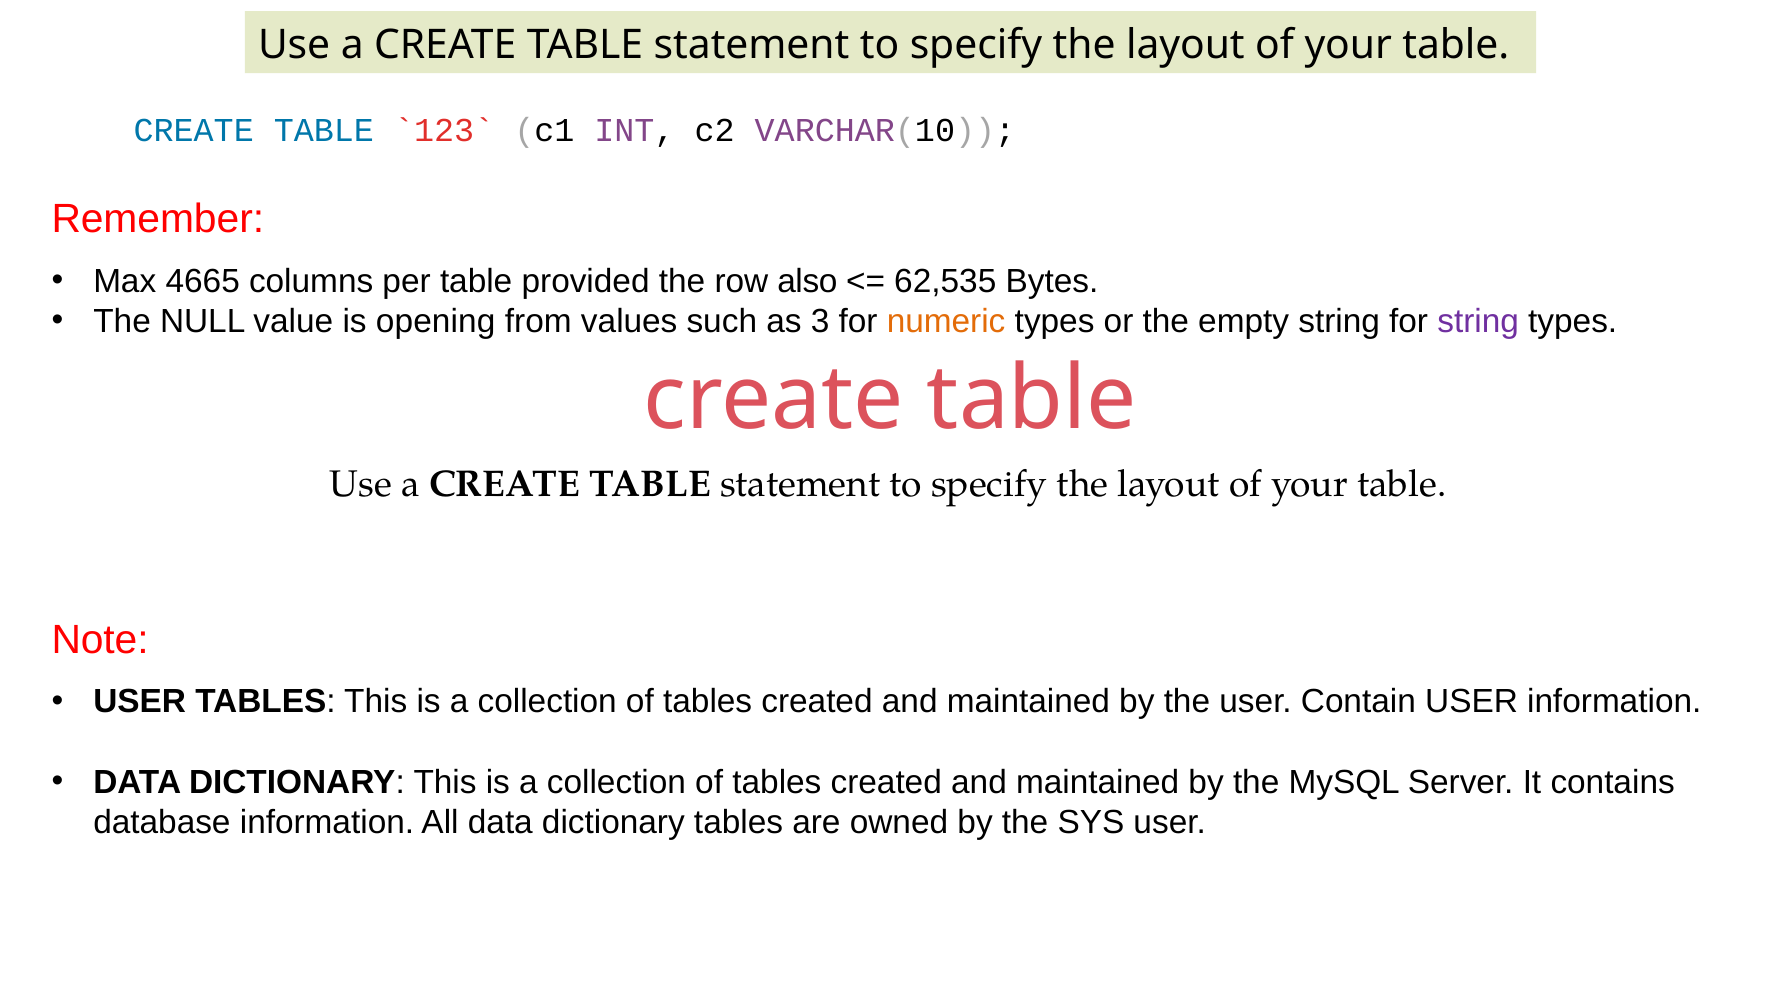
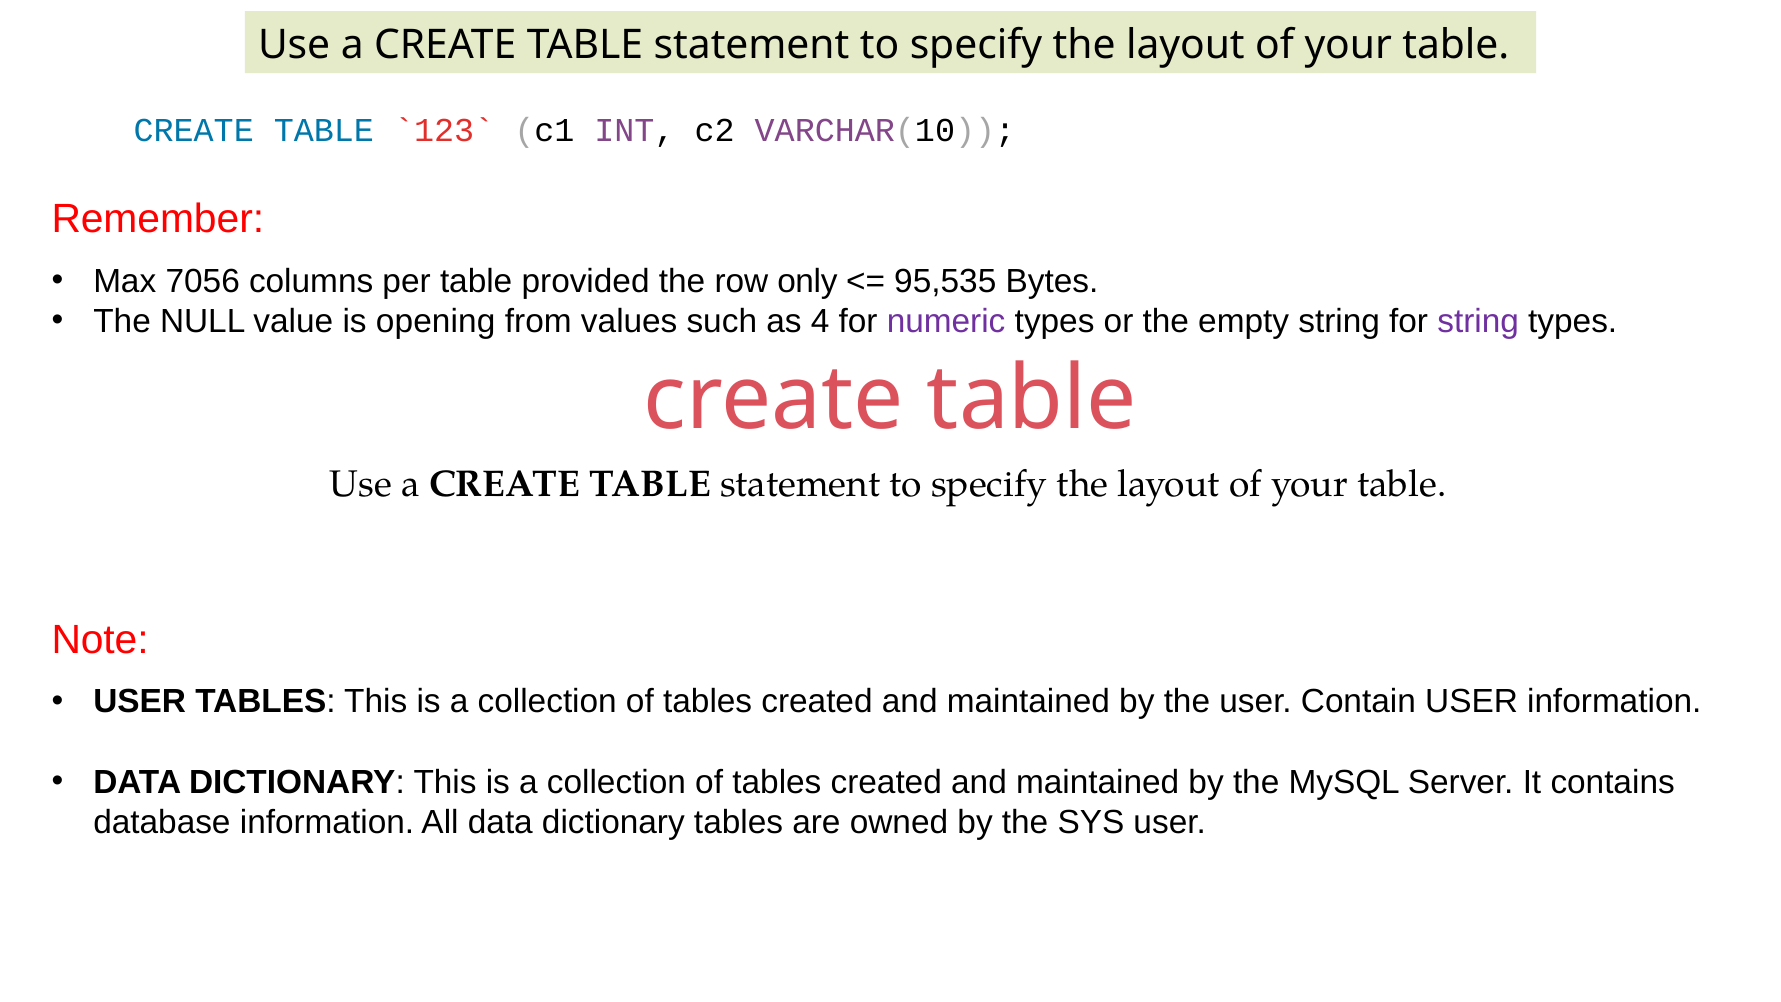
4665: 4665 -> 7056
also: also -> only
62,535: 62,535 -> 95,535
3: 3 -> 4
numeric colour: orange -> purple
